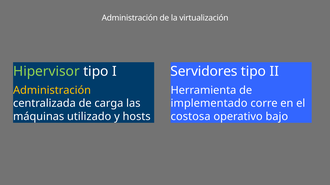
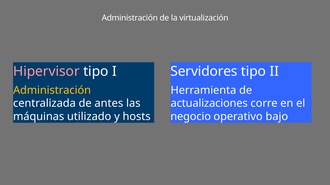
Hipervisor colour: light green -> pink
carga: carga -> antes
implementado: implementado -> actualizaciones
costosa: costosa -> negocio
